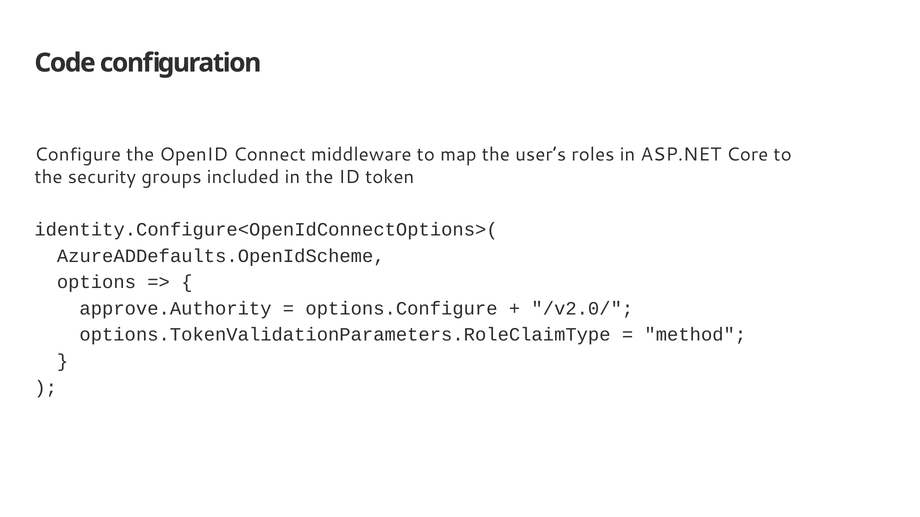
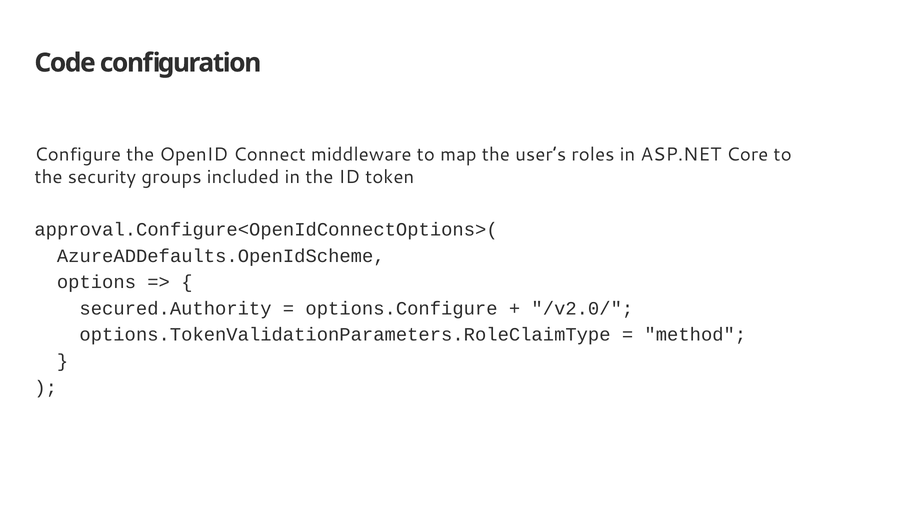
identity.Configure<OpenIdConnectOptions>(: identity.Configure<OpenIdConnectOptions>( -> approval.Configure<OpenIdConnectOptions>(
approve.Authority: approve.Authority -> secured.Authority
